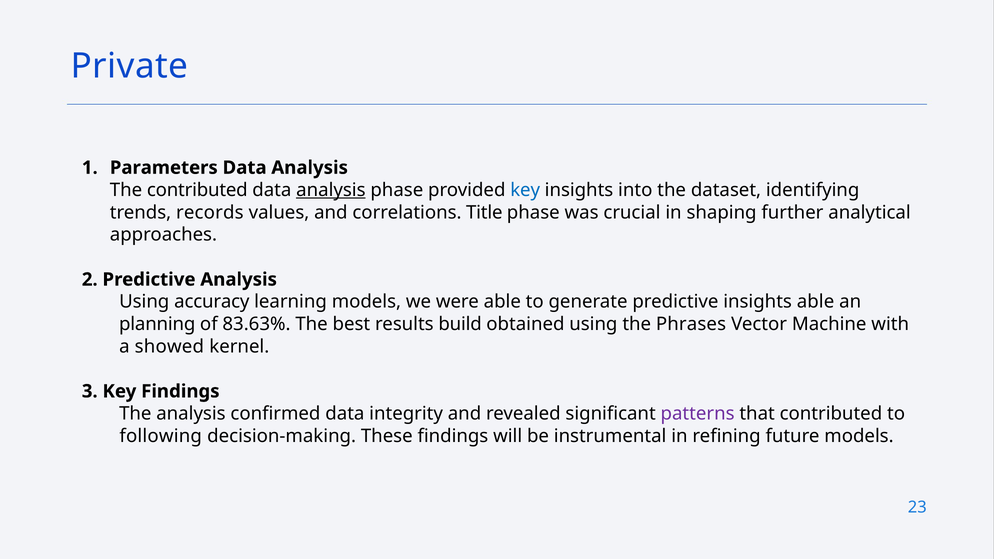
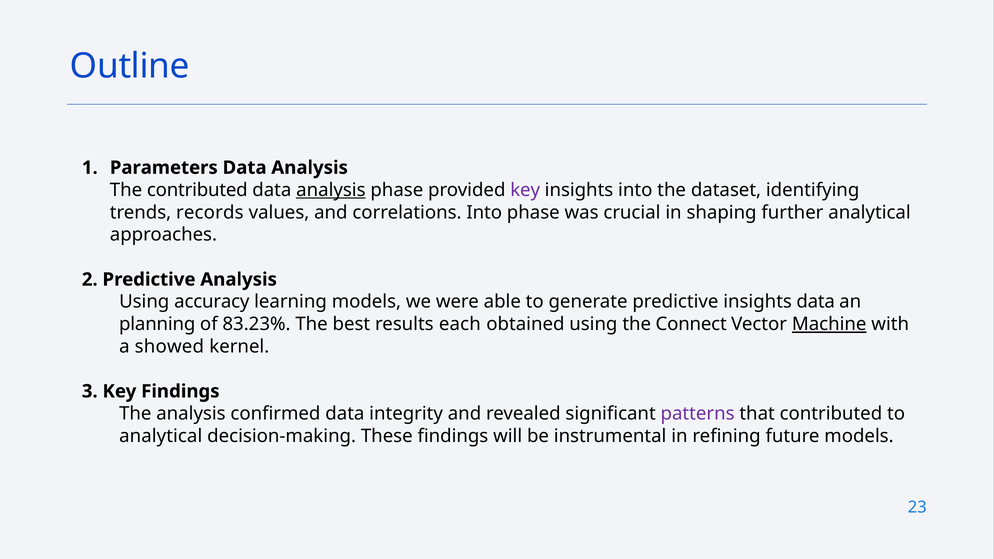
Private: Private -> Outline
key at (525, 190) colour: blue -> purple
correlations Title: Title -> Into
insights able: able -> data
83.63%: 83.63% -> 83.23%
build: build -> each
Phrases: Phrases -> Connect
Machine underline: none -> present
following at (161, 436): following -> analytical
